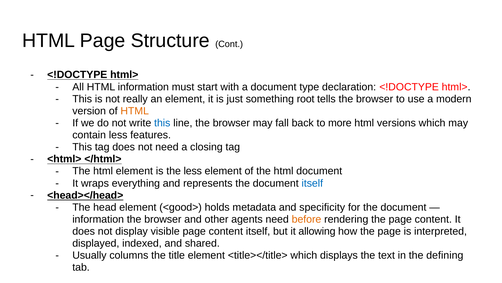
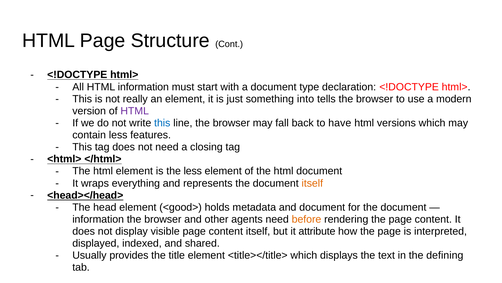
root: root -> into
HTML at (135, 111) colour: orange -> purple
more: more -> have
itself at (312, 183) colour: blue -> orange
and specificity: specificity -> document
allowing: allowing -> attribute
columns: columns -> provides
